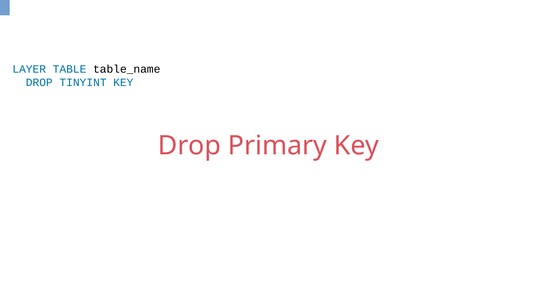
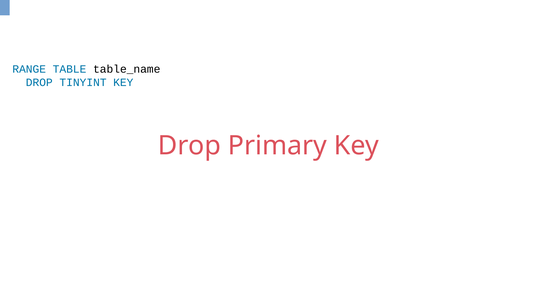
LAYER: LAYER -> RANGE
